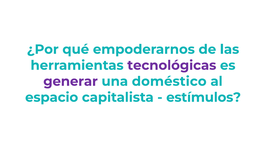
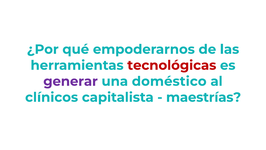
tecnológicas colour: purple -> red
espacio: espacio -> clínicos
estímulos: estímulos -> maestrías
